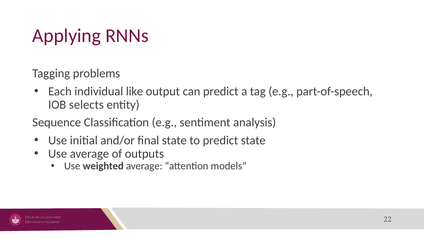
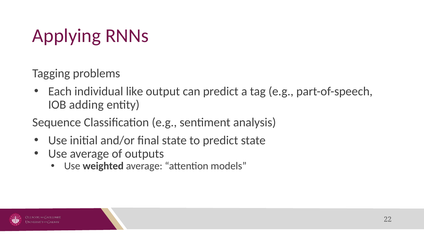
selects: selects -> adding
